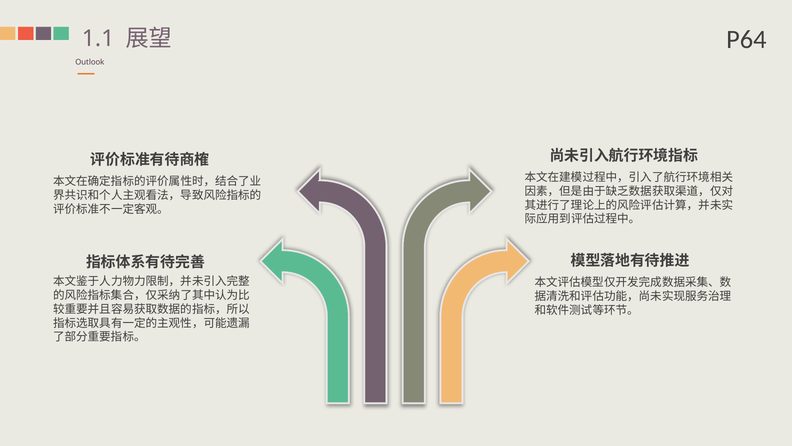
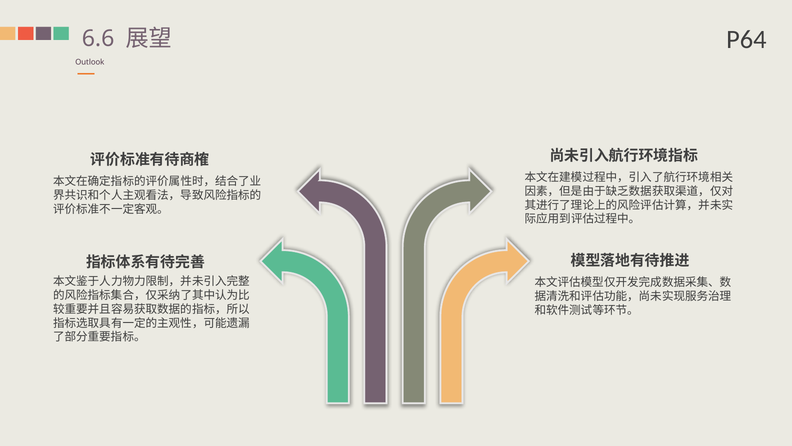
1.1: 1.1 -> 6.6
